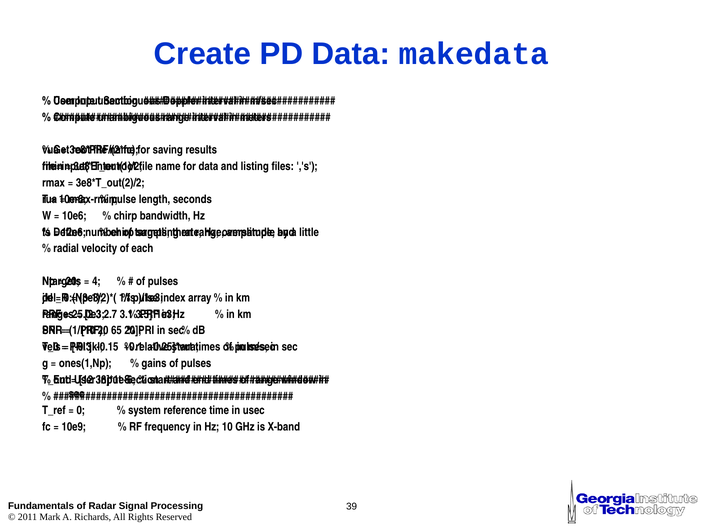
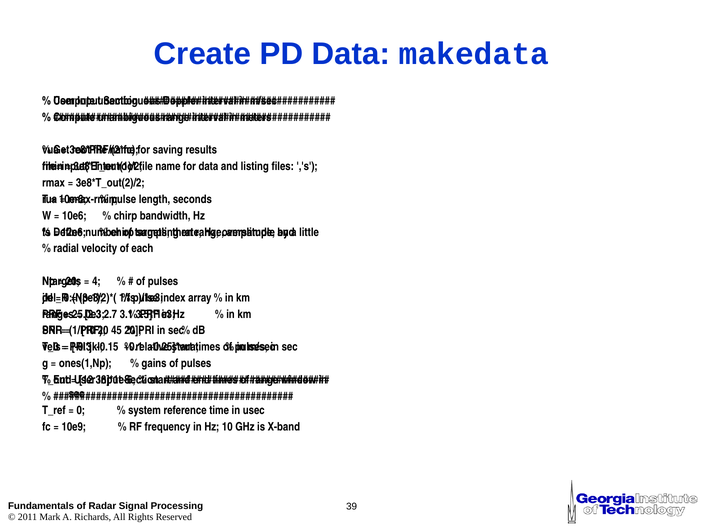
65: 65 -> 45
